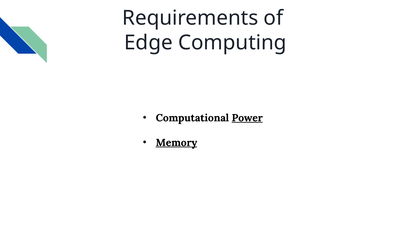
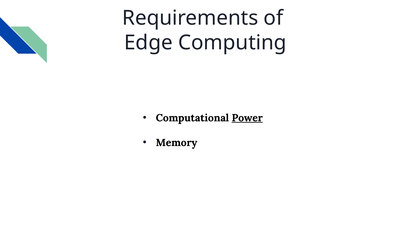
Memory underline: present -> none
